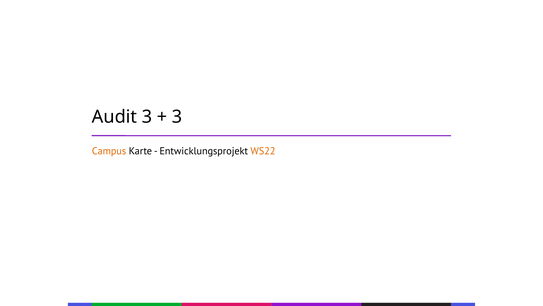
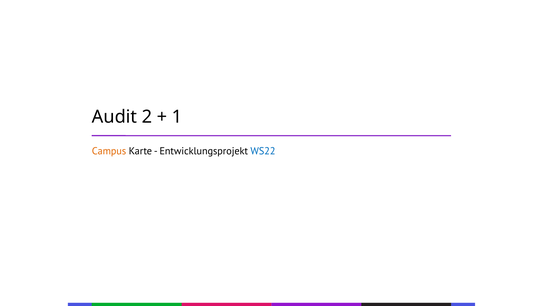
Audit 3: 3 -> 2
3 at (177, 117): 3 -> 1
WS22 colour: orange -> blue
